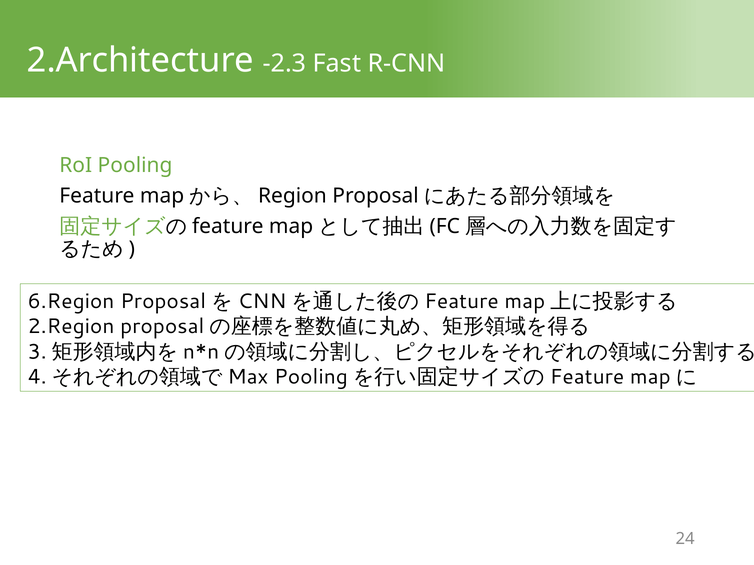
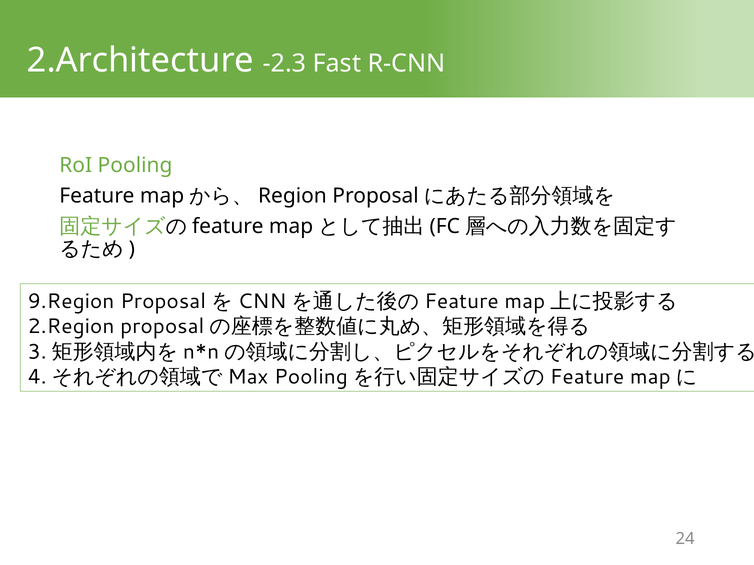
6.Region: 6.Region -> 9.Region
